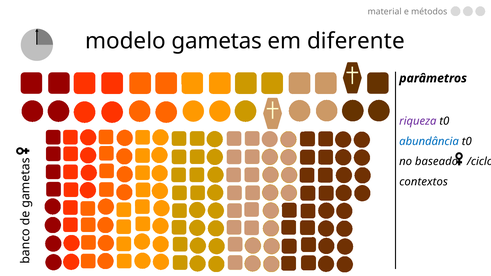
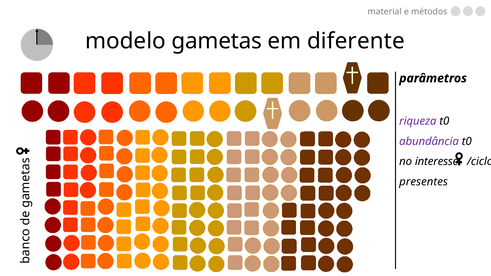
abundância colour: blue -> purple
baseado: baseado -> interesse
contextos: contextos -> presentes
